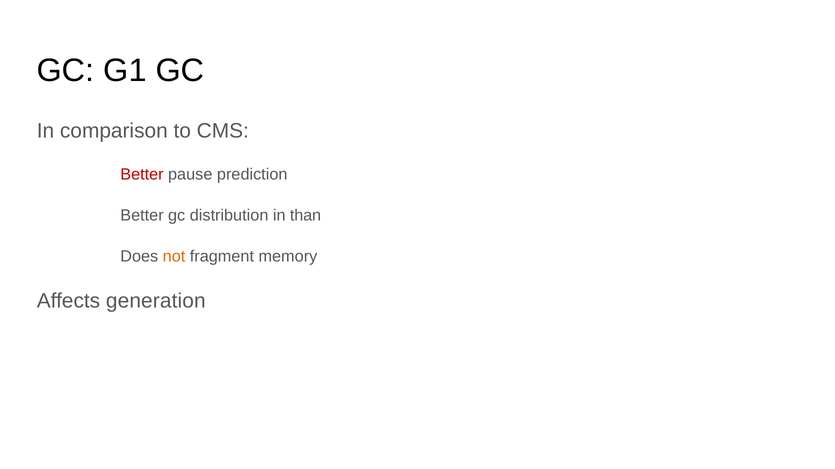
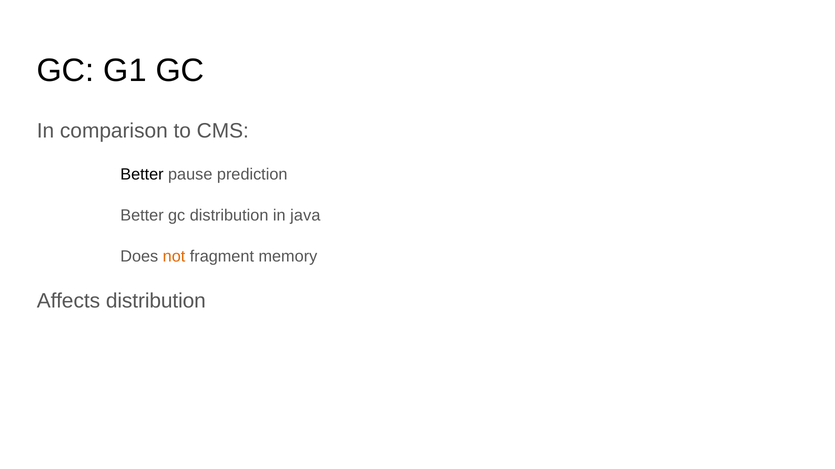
Better at (142, 175) colour: red -> black
than: than -> java
Affects generation: generation -> distribution
